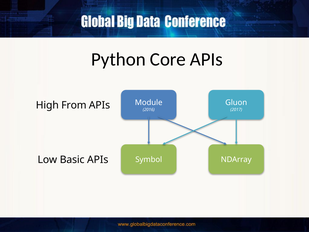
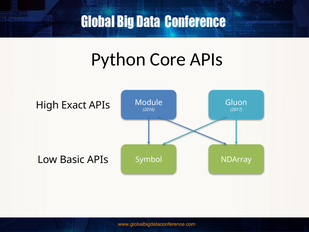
From: From -> Exact
